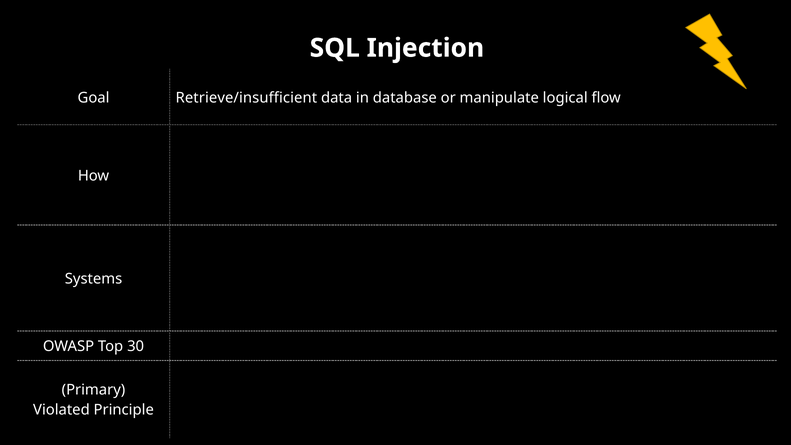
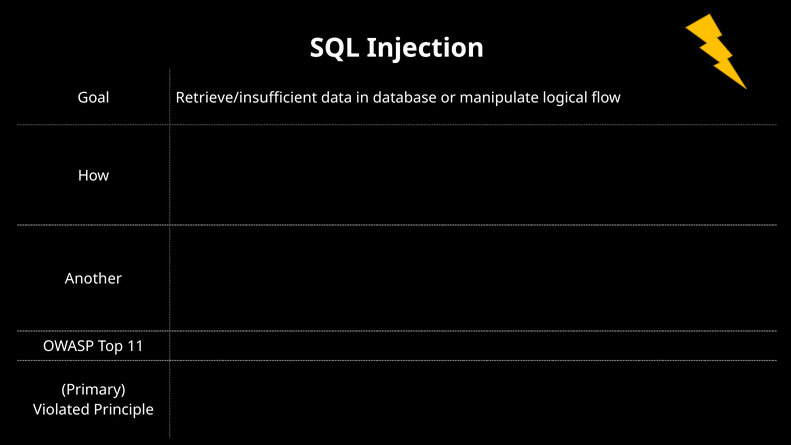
Systems: Systems -> Another
30: 30 -> 11
